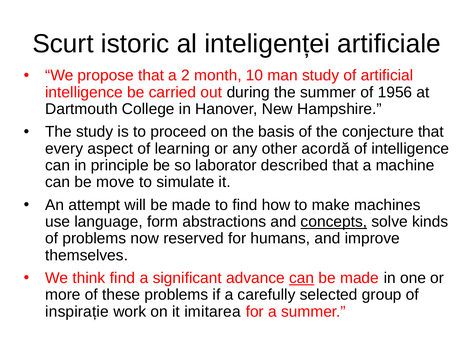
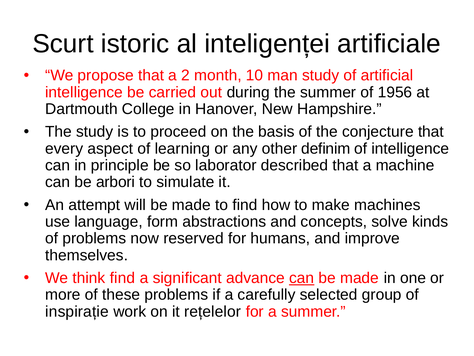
acordă: acordă -> definim
move: move -> arbori
concepts underline: present -> none
imitarea: imitarea -> rețelelor
